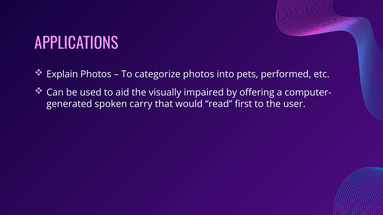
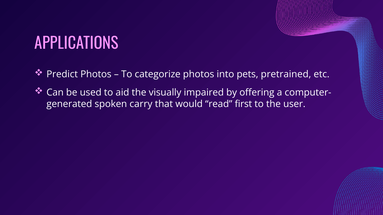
Explain: Explain -> Predict
performed: performed -> pretrained
